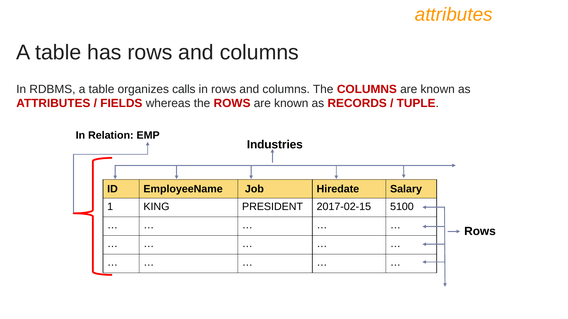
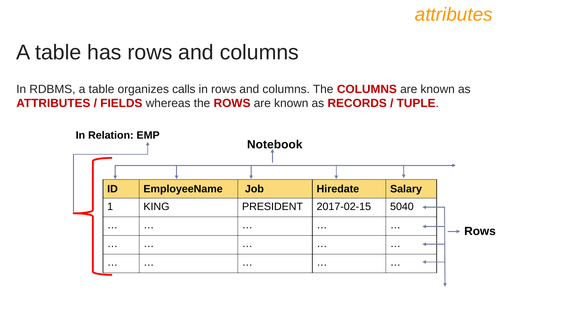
Industries: Industries -> Notebook
5100: 5100 -> 5040
